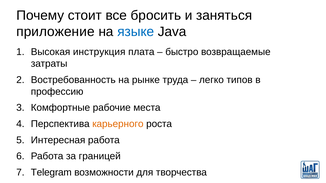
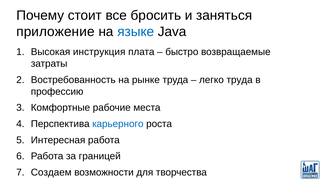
легко типов: типов -> труда
карьерного colour: orange -> blue
Telegram: Telegram -> Создаем
